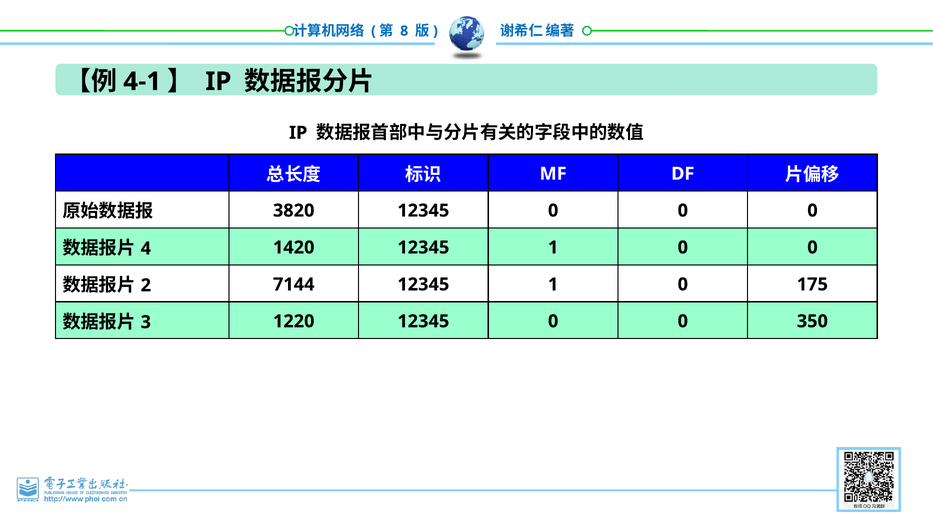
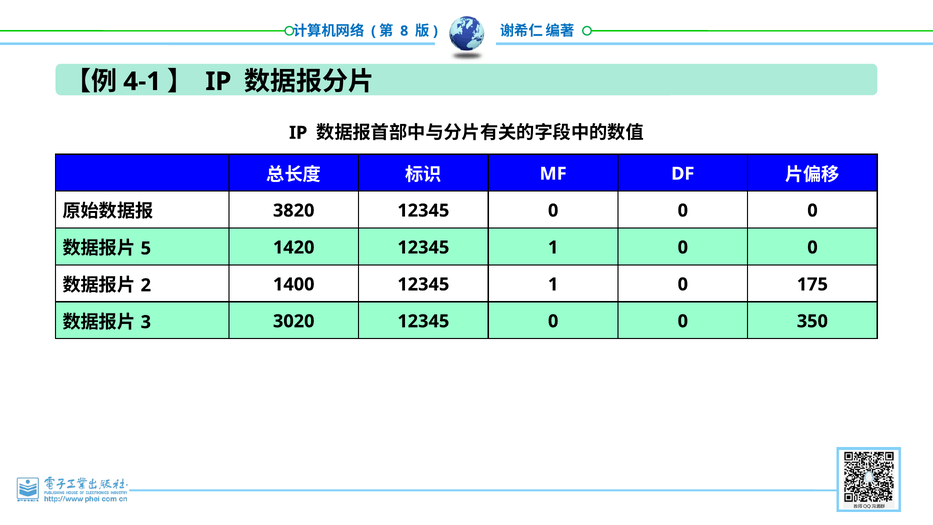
4: 4 -> 5
7144: 7144 -> 1400
1220: 1220 -> 3020
